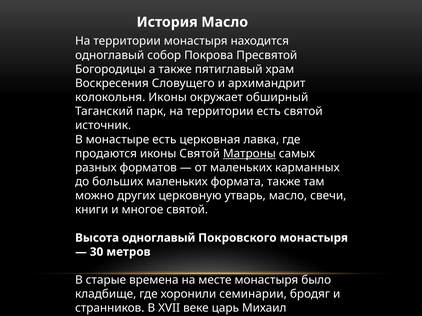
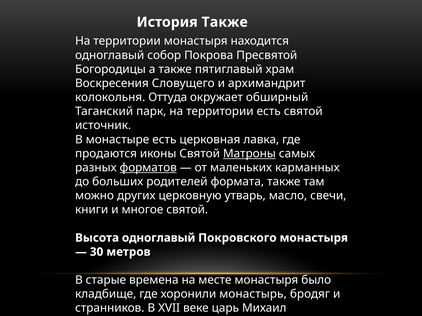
История Масло: Масло -> Также
колокольня Иконы: Иконы -> Оттуда
форматов underline: none -> present
больших маленьких: маленьких -> родителей
хоронили семинарии: семинарии -> монастырь
